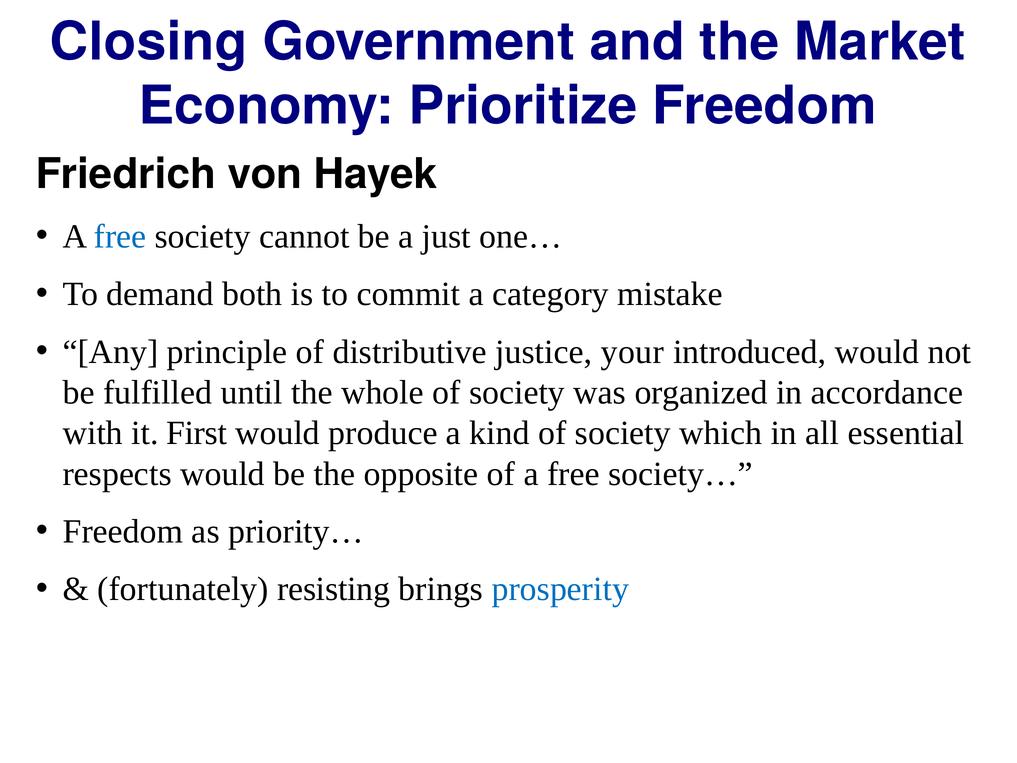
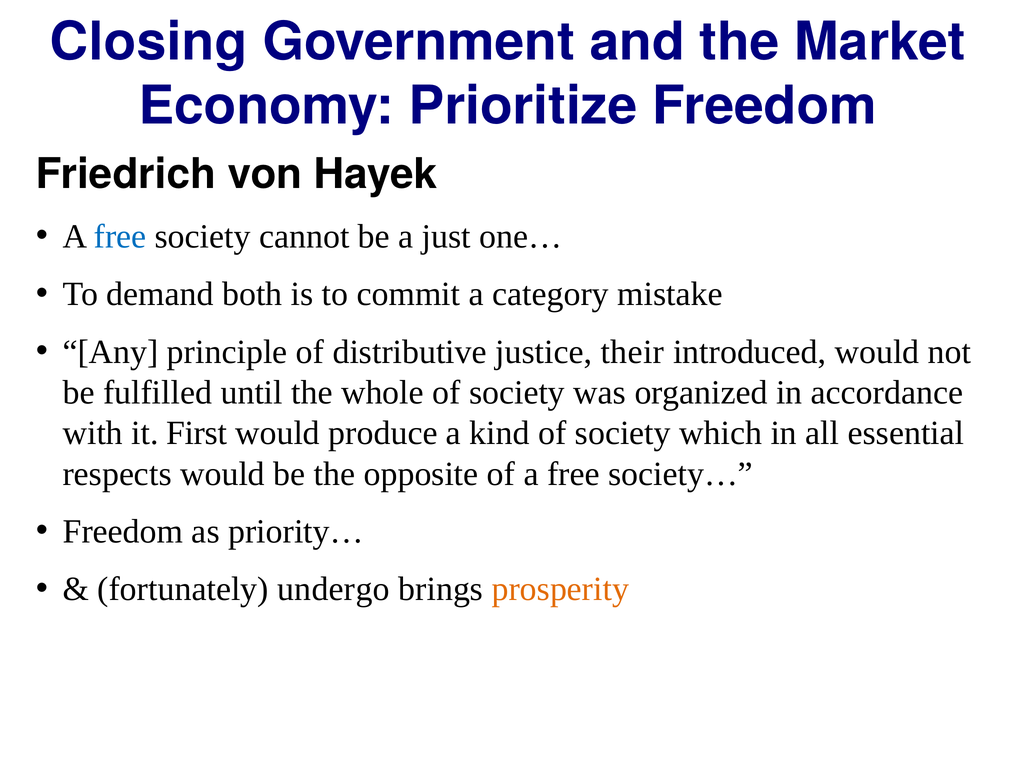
your: your -> their
resisting: resisting -> undergo
prosperity colour: blue -> orange
